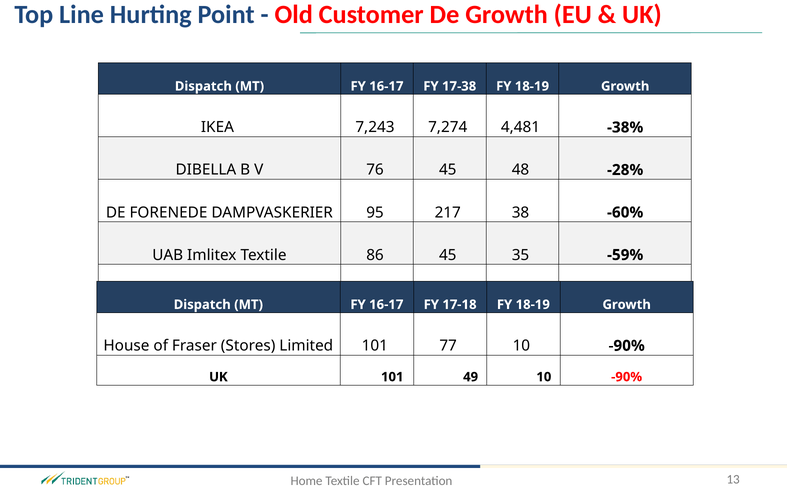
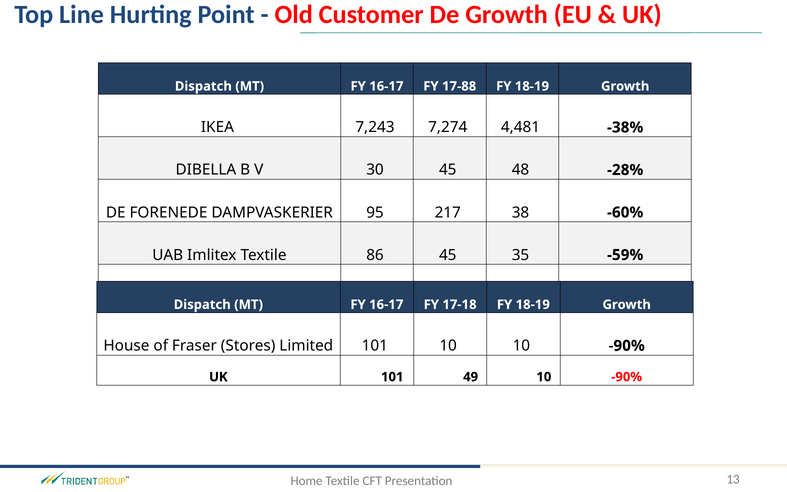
17-38: 17-38 -> 17-88
76: 76 -> 30
101 77: 77 -> 10
